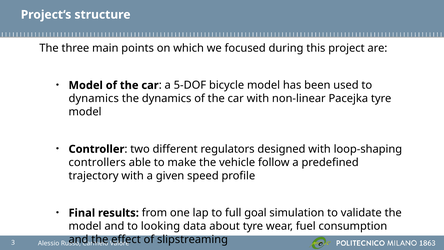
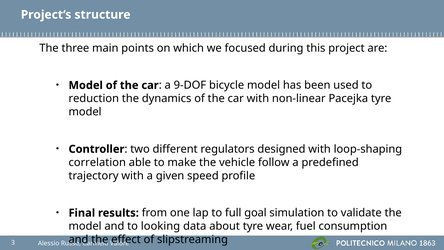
5-DOF: 5-DOF -> 9-DOF
dynamics at (94, 99): dynamics -> reduction
controllers: controllers -> correlation
